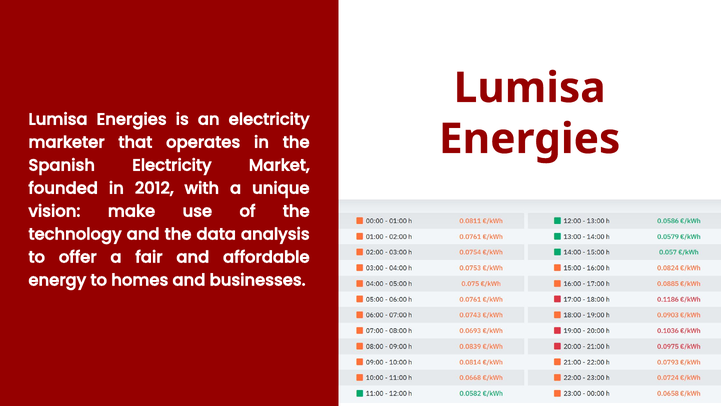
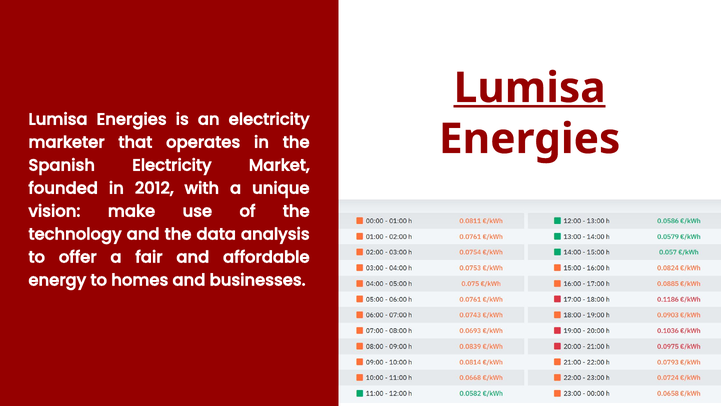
Lumisa at (530, 88) underline: none -> present
